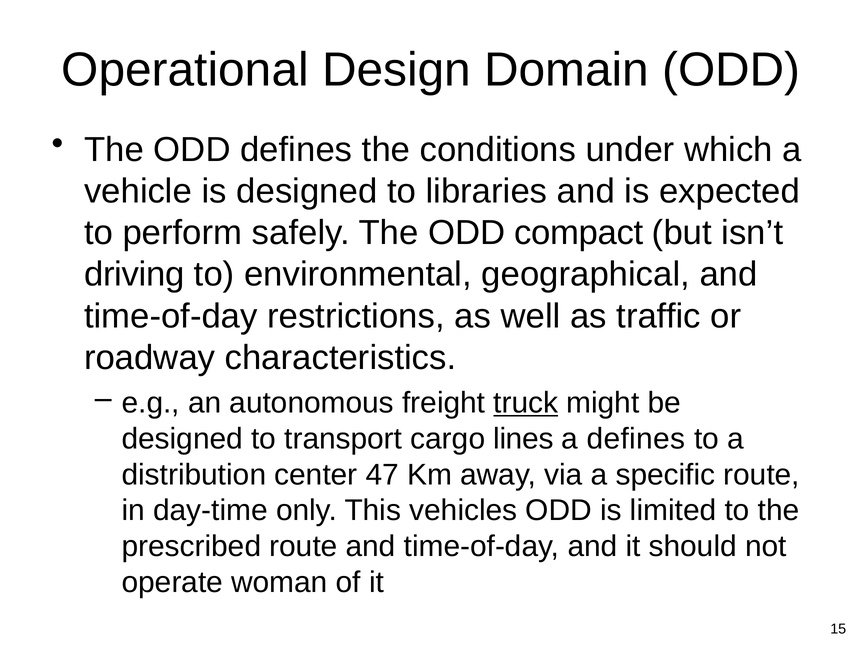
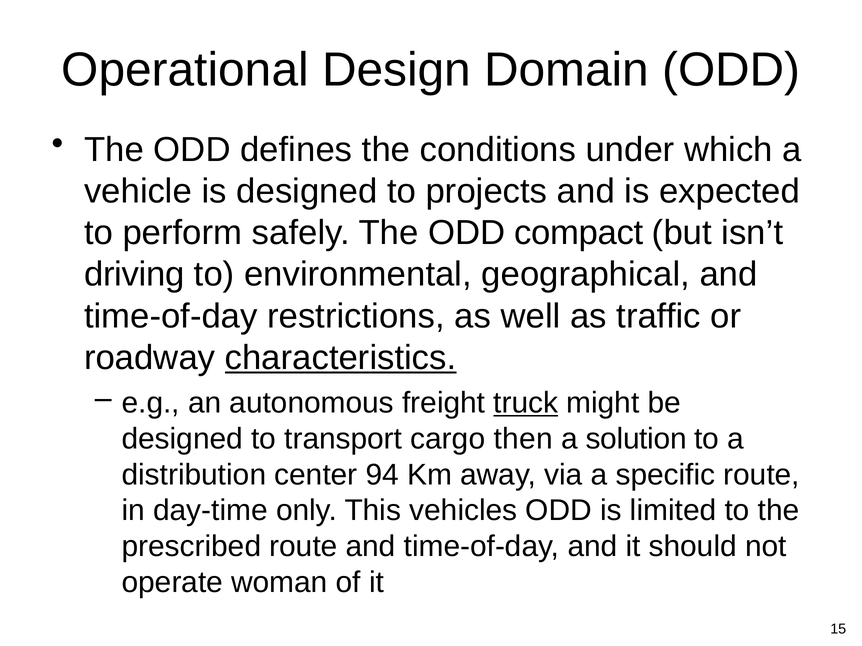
libraries: libraries -> projects
characteristics underline: none -> present
lines: lines -> then
a defines: defines -> solution
47: 47 -> 94
